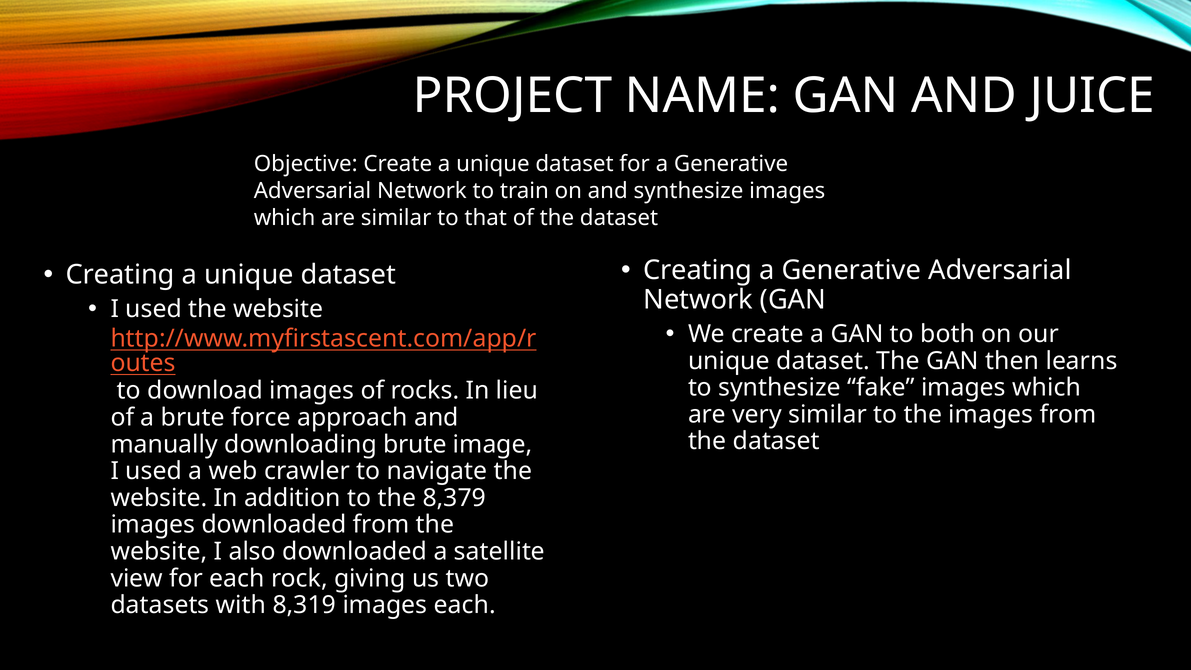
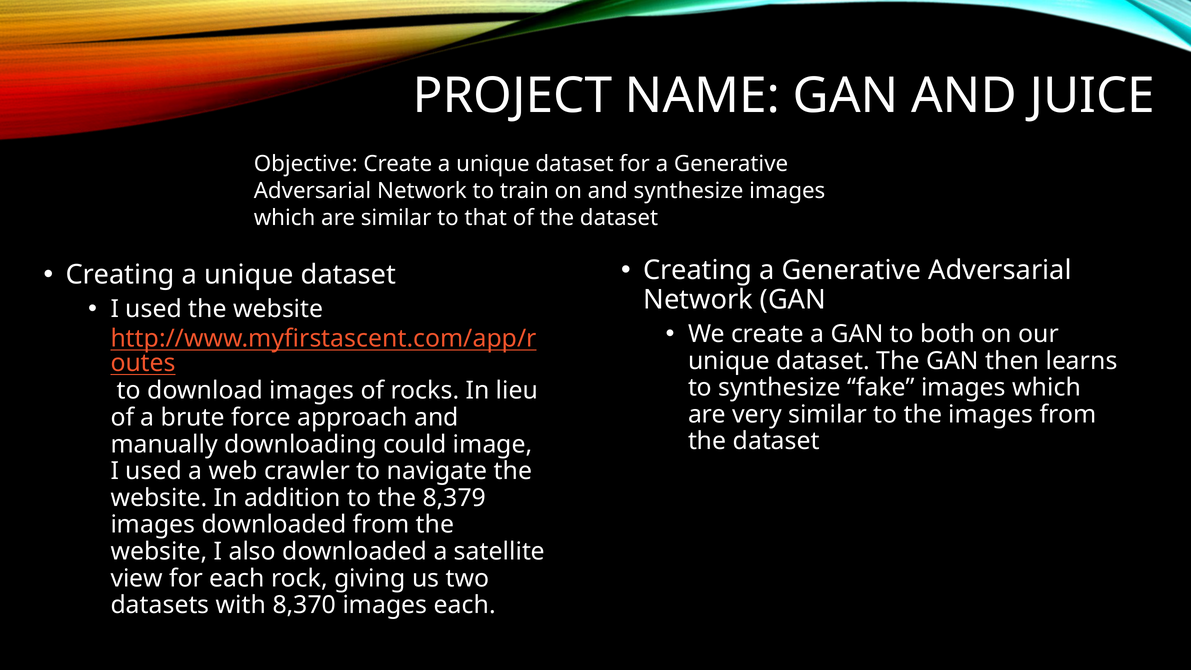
downloading brute: brute -> could
8,319: 8,319 -> 8,370
